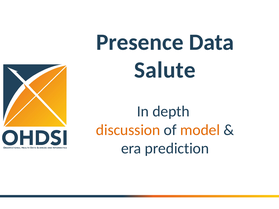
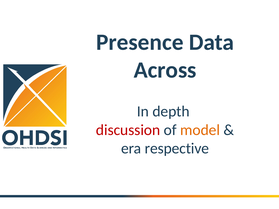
Salute: Salute -> Across
discussion colour: orange -> red
prediction: prediction -> respective
